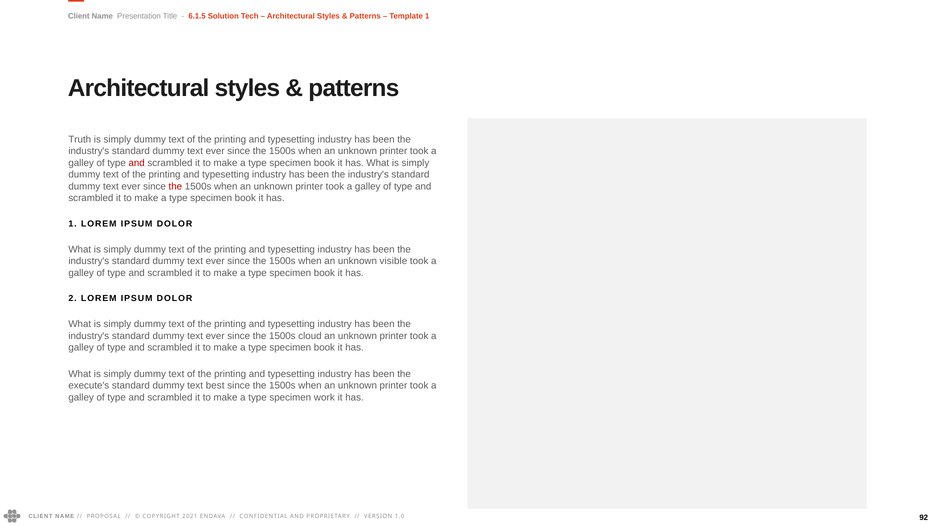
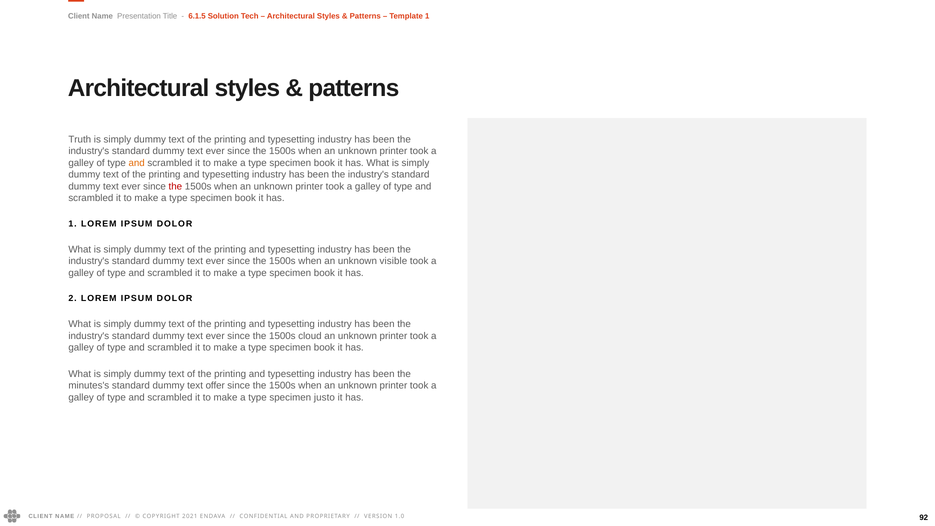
and at (137, 163) colour: red -> orange
execute's: execute's -> minutes's
best: best -> offer
work: work -> justo
